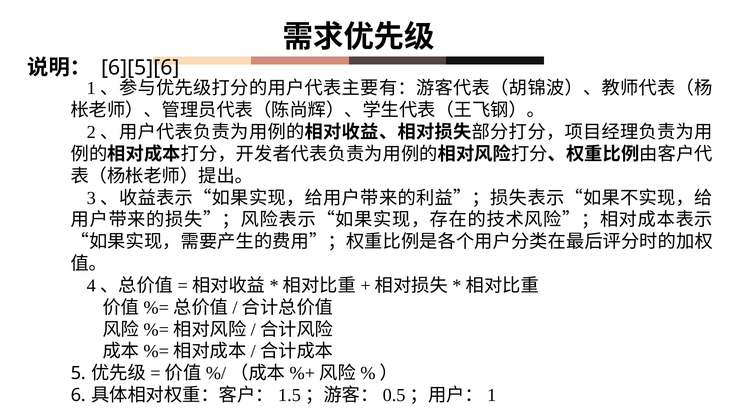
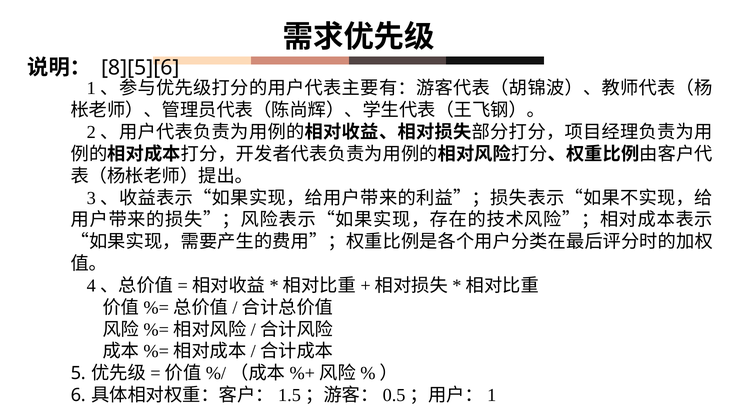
6][5][6: 6][5][6 -> 8][5][6
